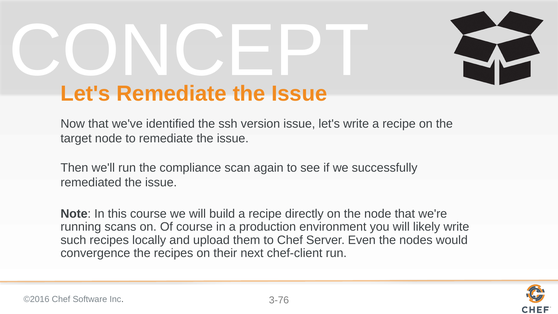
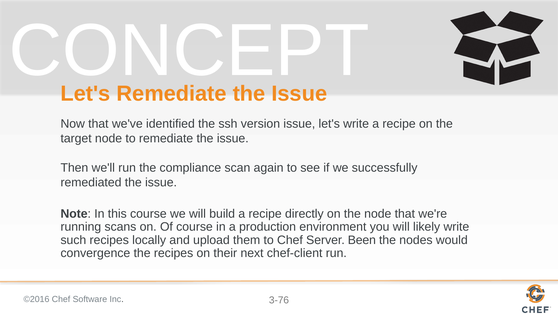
Even: Even -> Been
